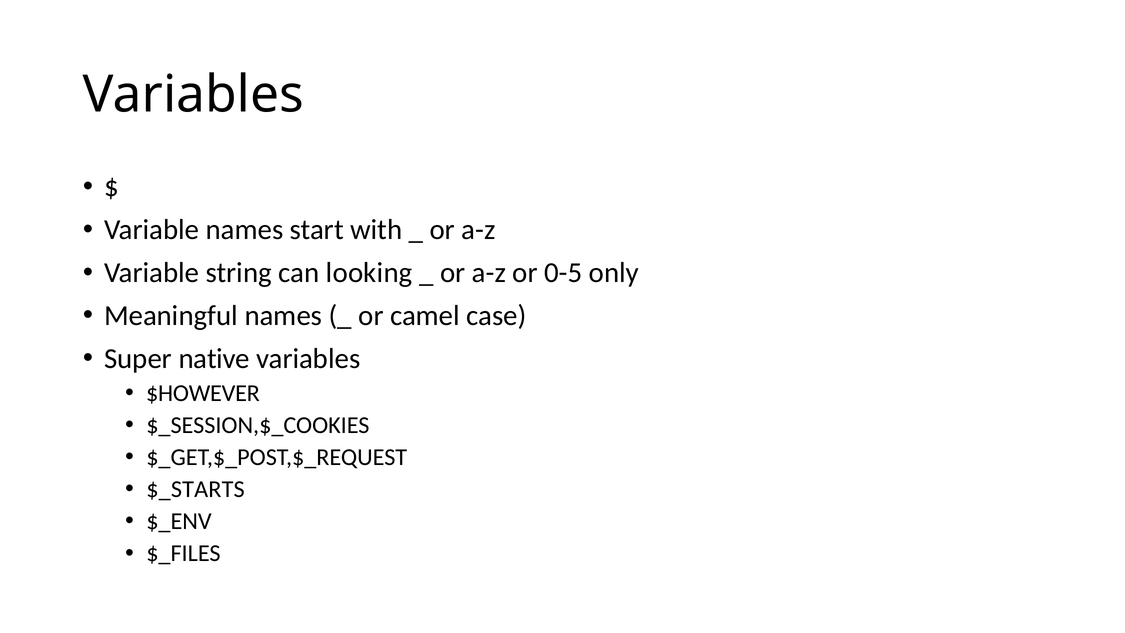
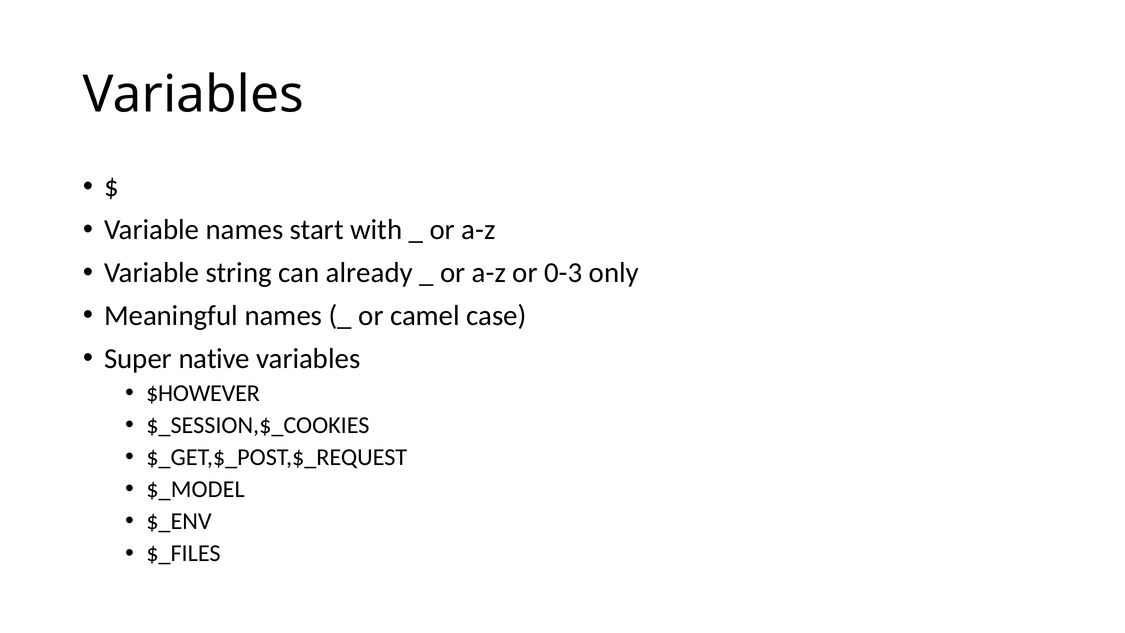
looking: looking -> already
0-5: 0-5 -> 0-3
$_STARTS: $_STARTS -> $_MODEL
